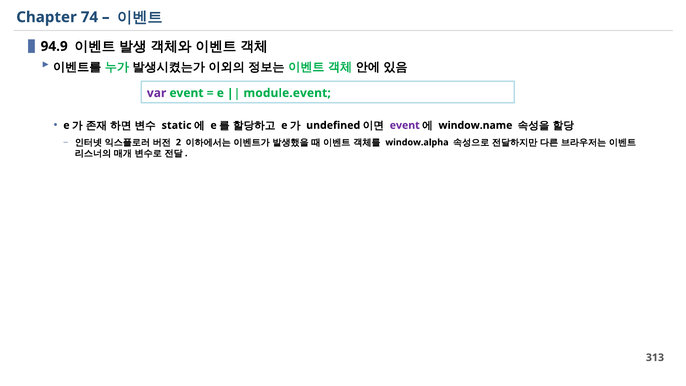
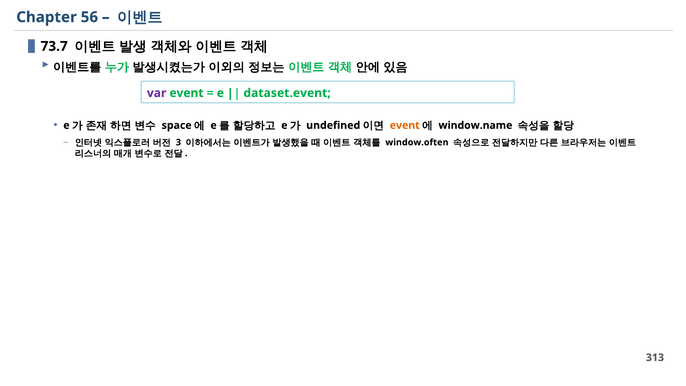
74: 74 -> 56
94.9: 94.9 -> 73.7
module.event: module.event -> dataset.event
static: static -> space
event at (405, 125) colour: purple -> orange
2: 2 -> 3
window.alpha: window.alpha -> window.often
